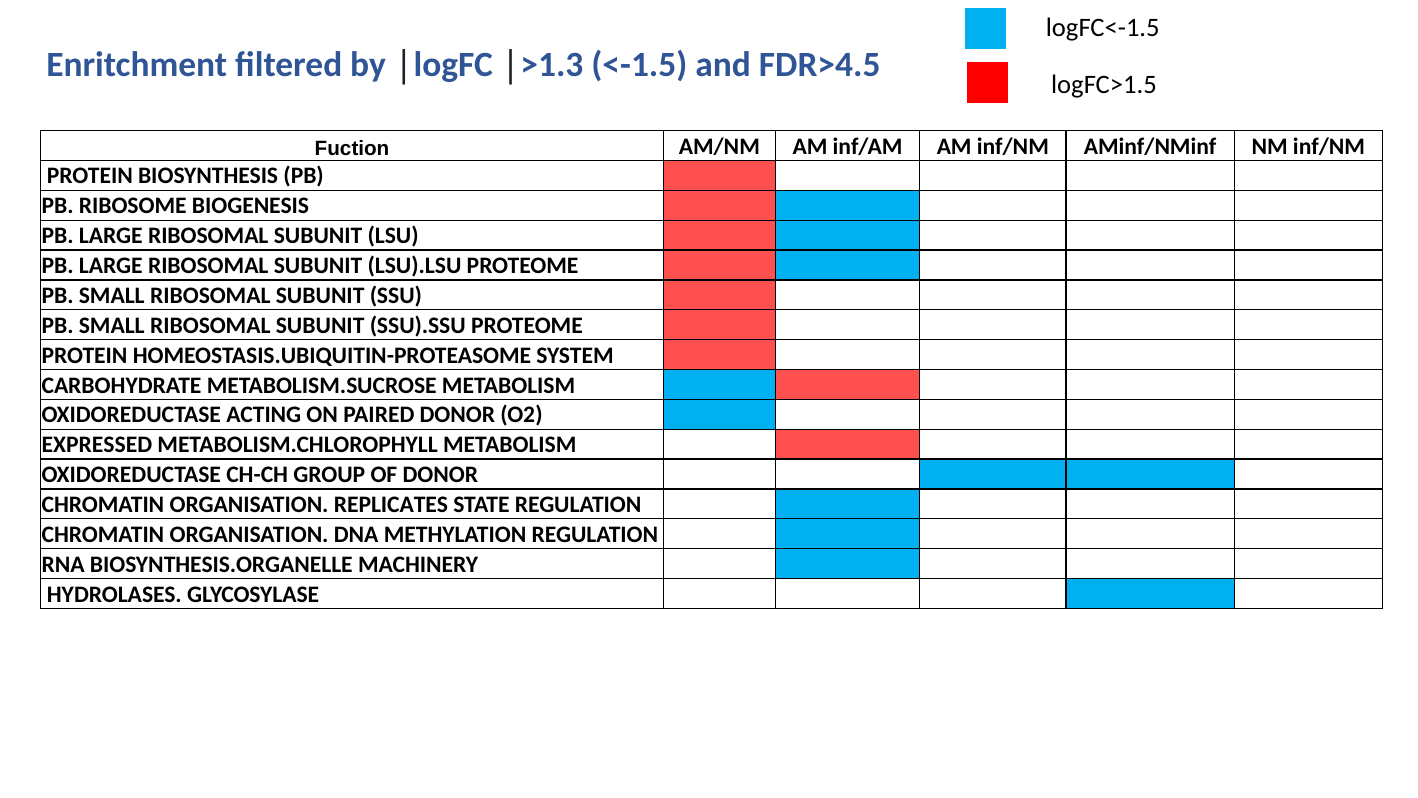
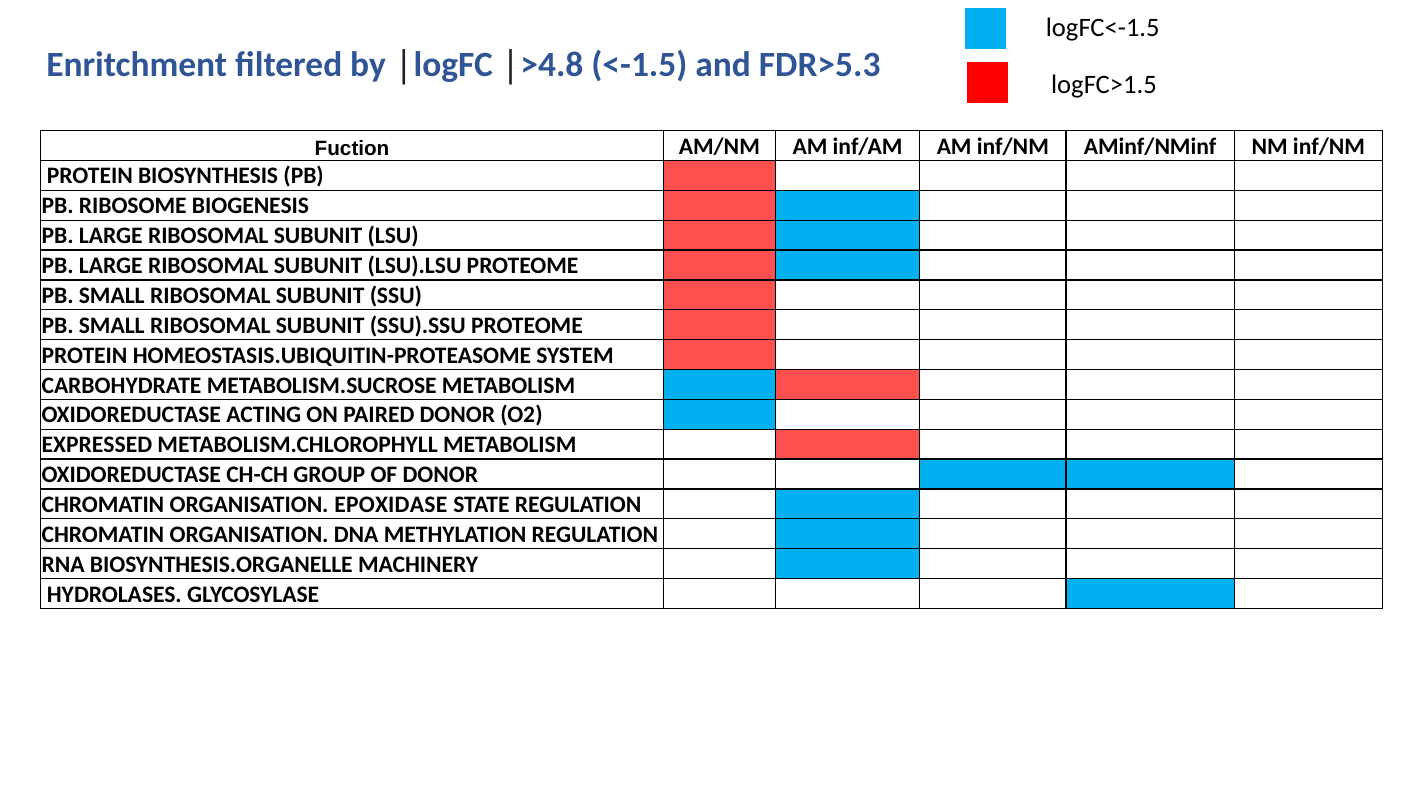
>1.3: >1.3 -> >4.8
FDR>4.5: FDR>4.5 -> FDR>5.3
REPLICATES: REPLICATES -> EPOXIDASE
